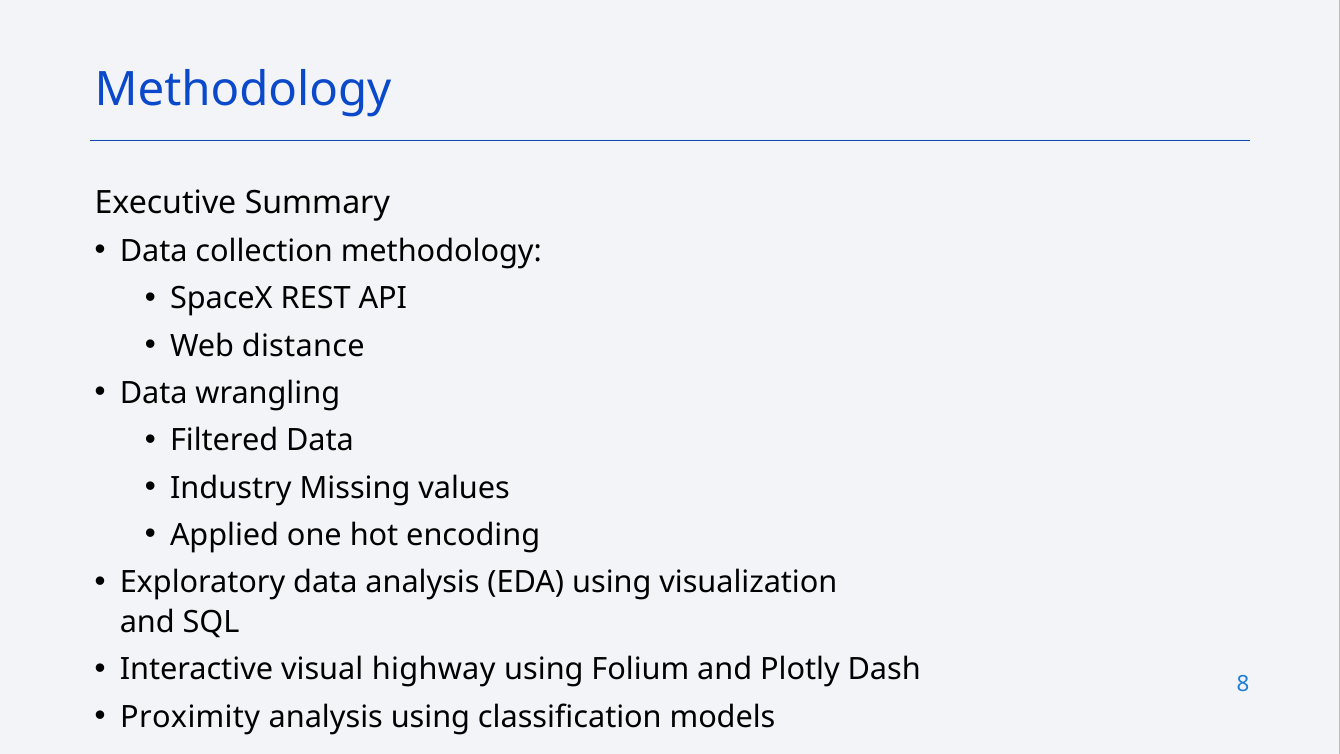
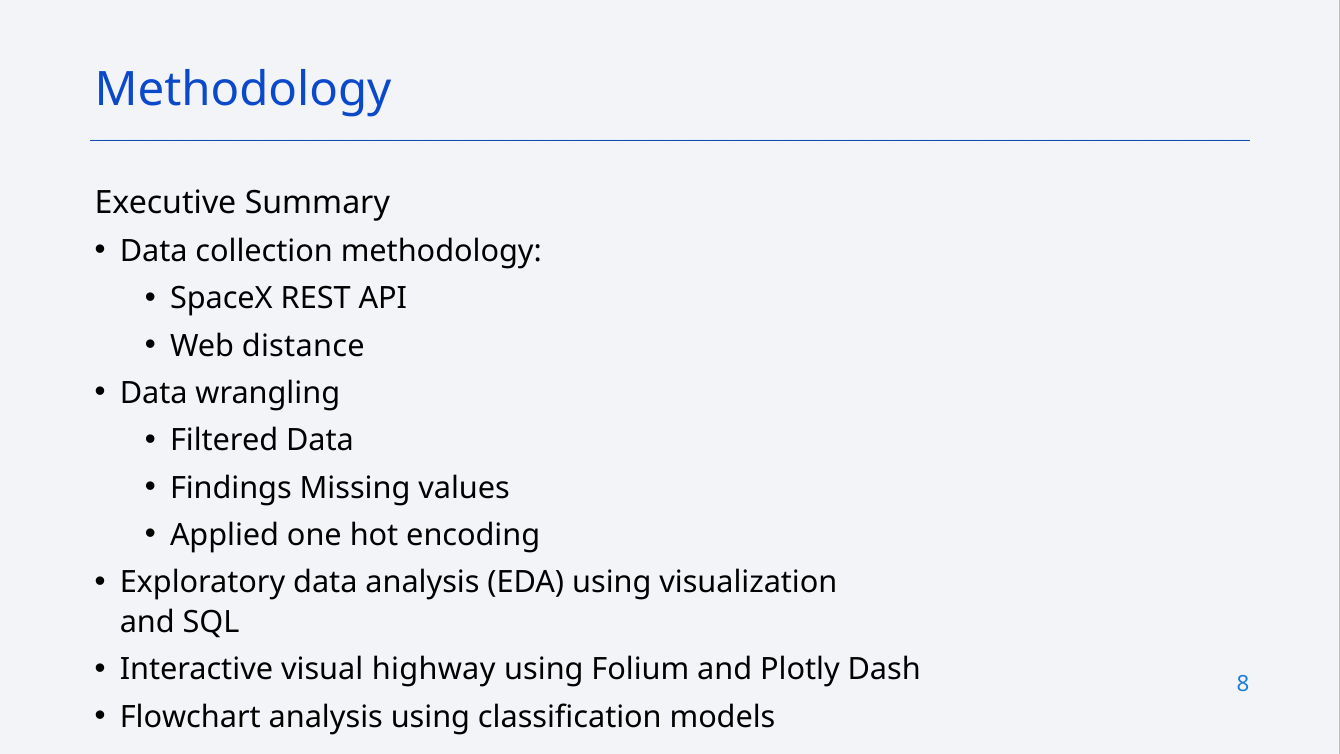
Industry: Industry -> Findings
Proximity: Proximity -> Flowchart
